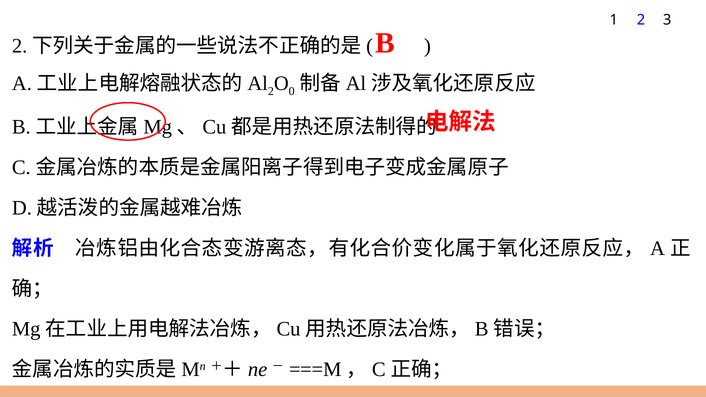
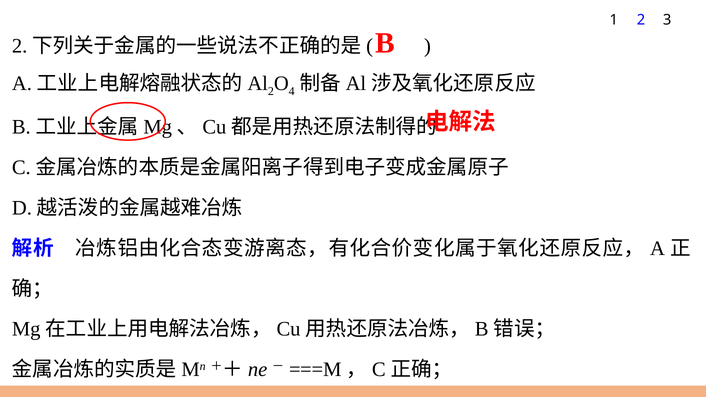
0: 0 -> 4
